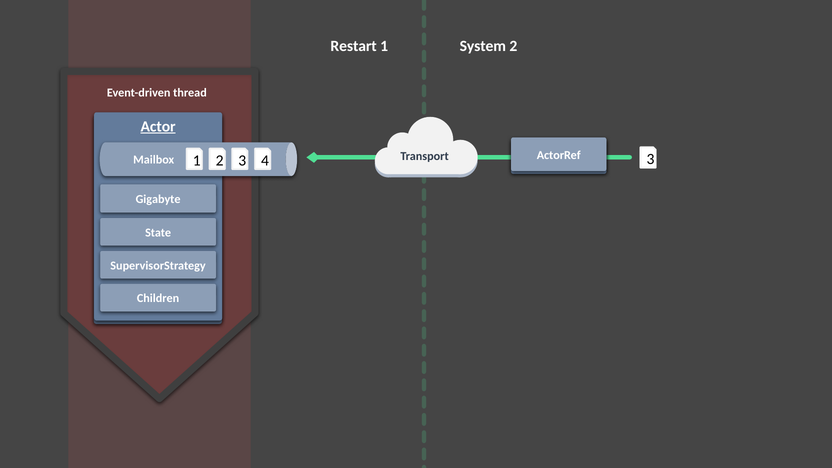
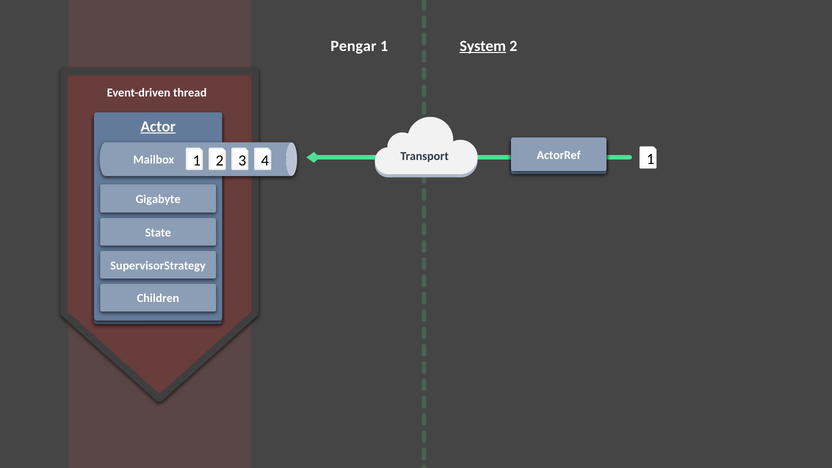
Restart: Restart -> Pengar
System underline: none -> present
3 at (650, 159): 3 -> 1
